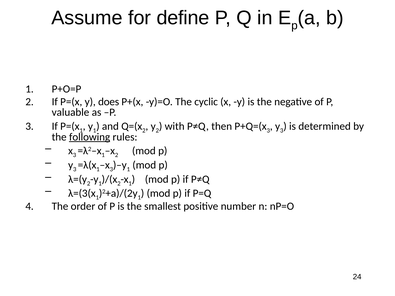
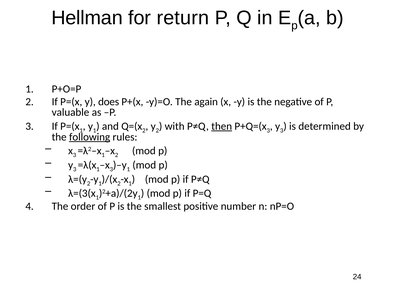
Assume: Assume -> Hellman
define: define -> return
cyclic: cyclic -> again
then underline: none -> present
